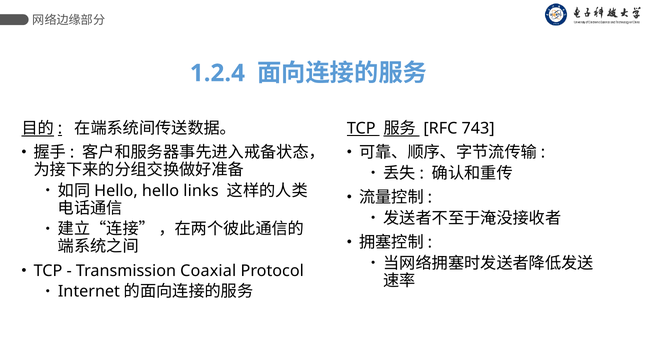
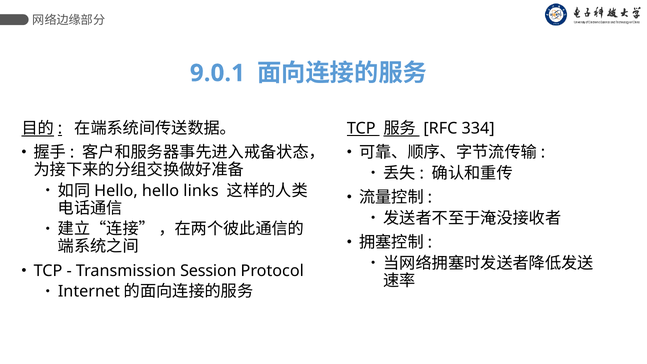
1.2.4: 1.2.4 -> 9.0.1
743: 743 -> 334
Coaxial: Coaxial -> Session
